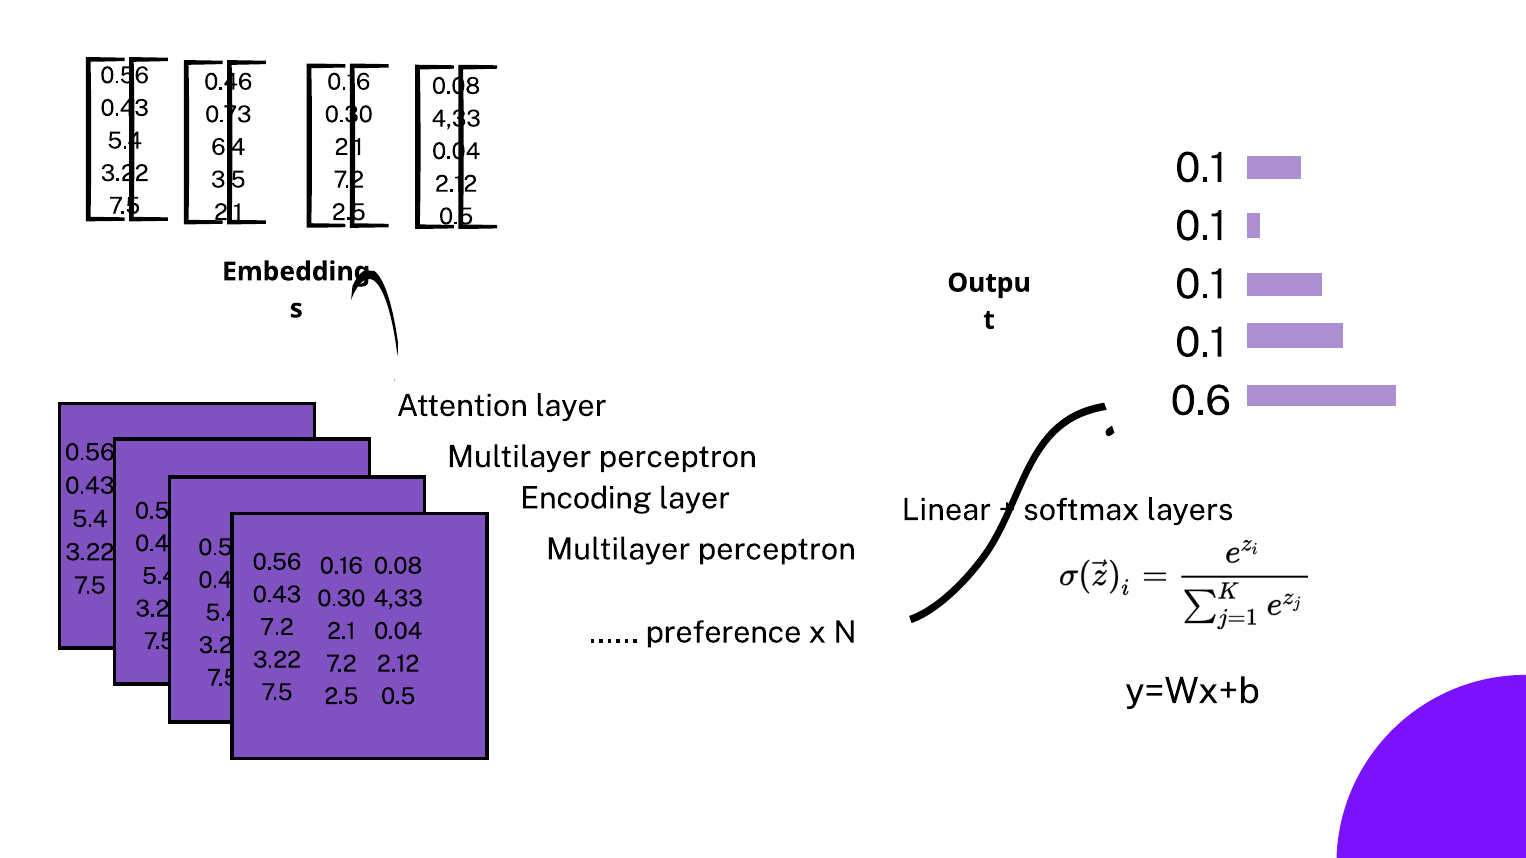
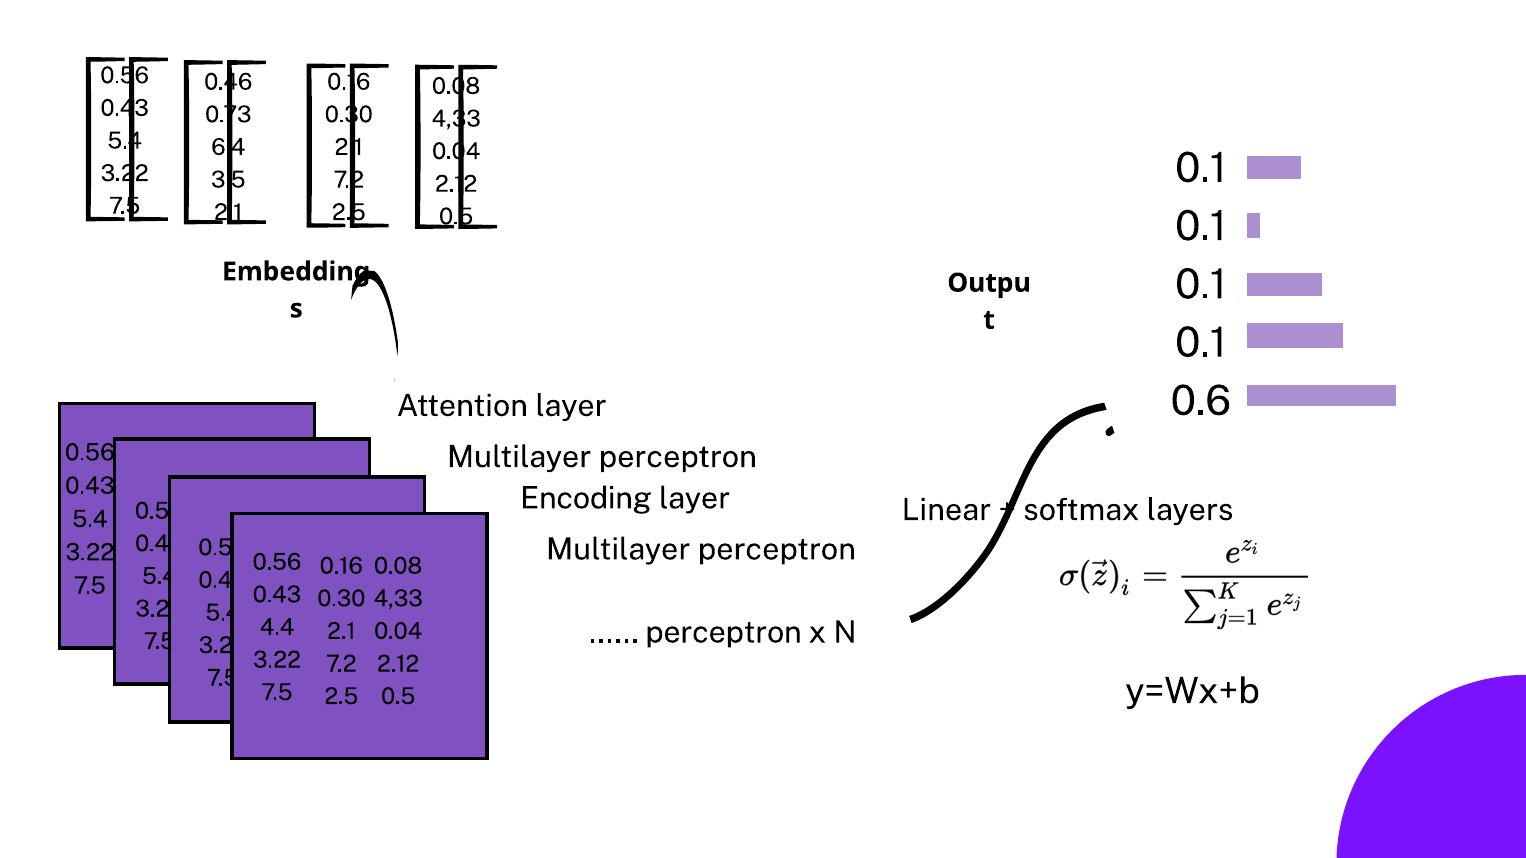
7.2 at (277, 628): 7.2 -> 4.4
preference at (724, 633): preference -> perceptron
